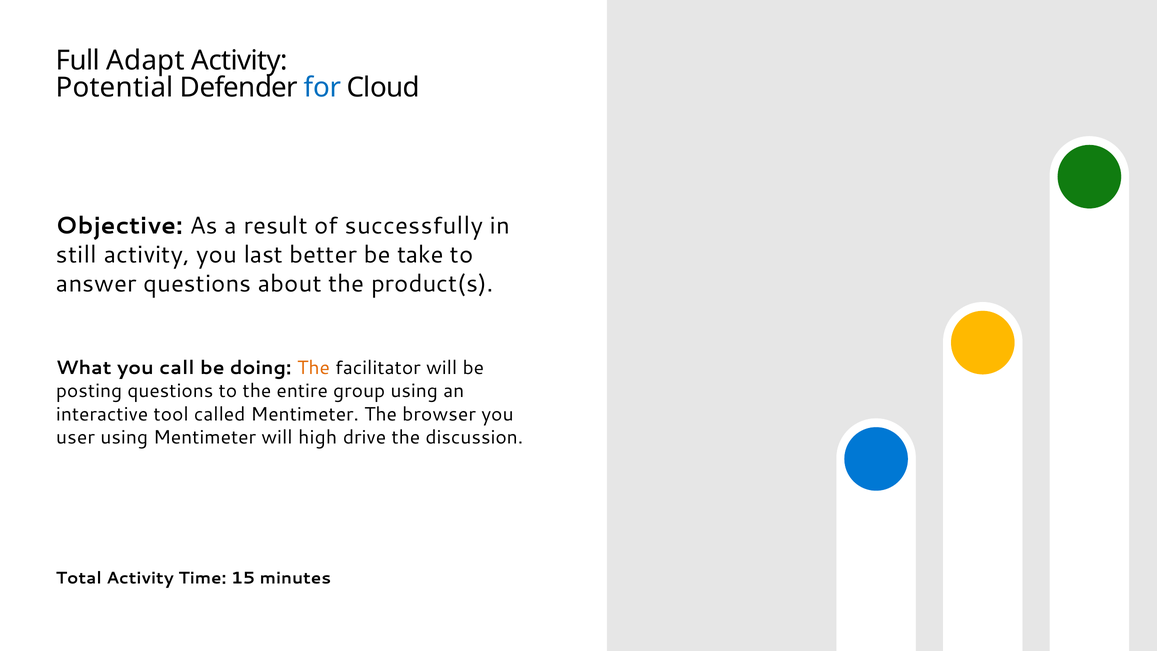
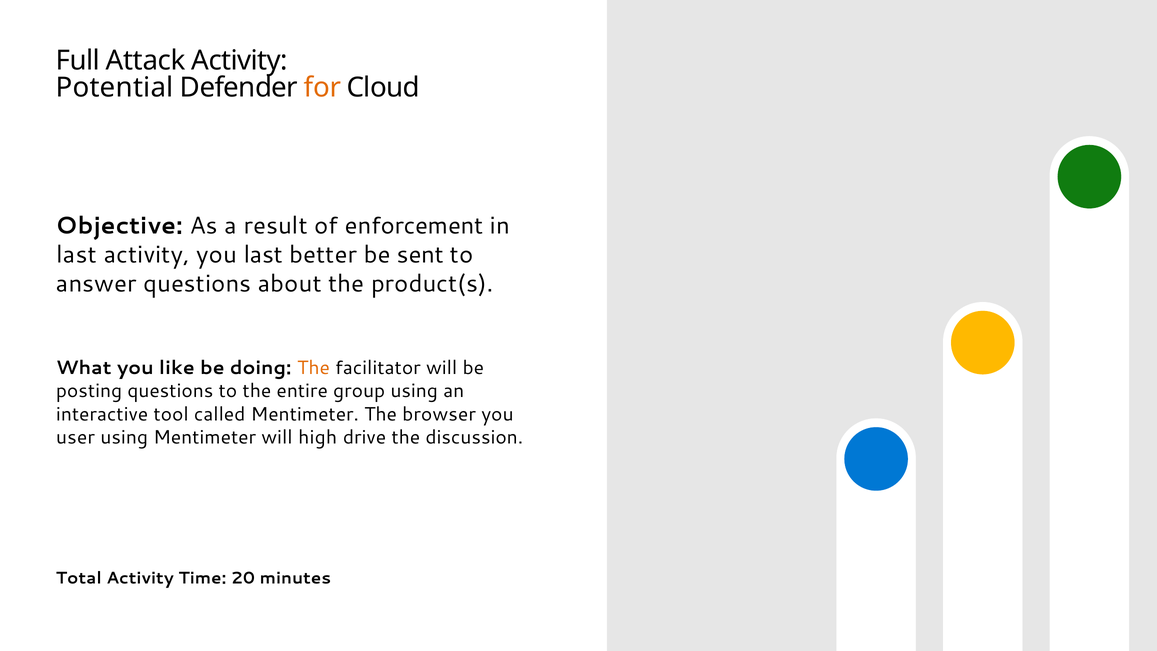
Adapt: Adapt -> Attack
for colour: blue -> orange
successfully: successfully -> enforcement
still at (77, 255): still -> last
take: take -> sent
call: call -> like
15: 15 -> 20
